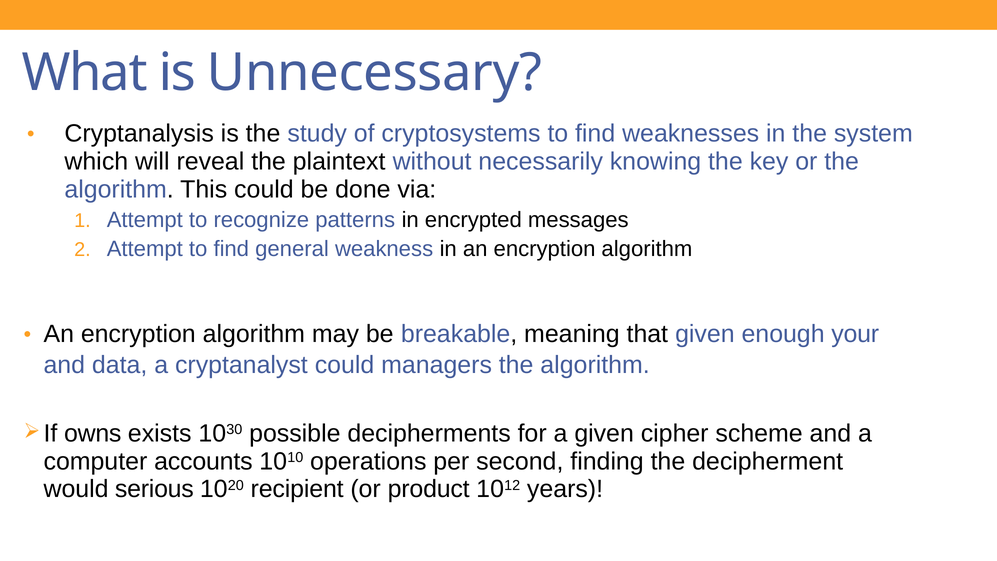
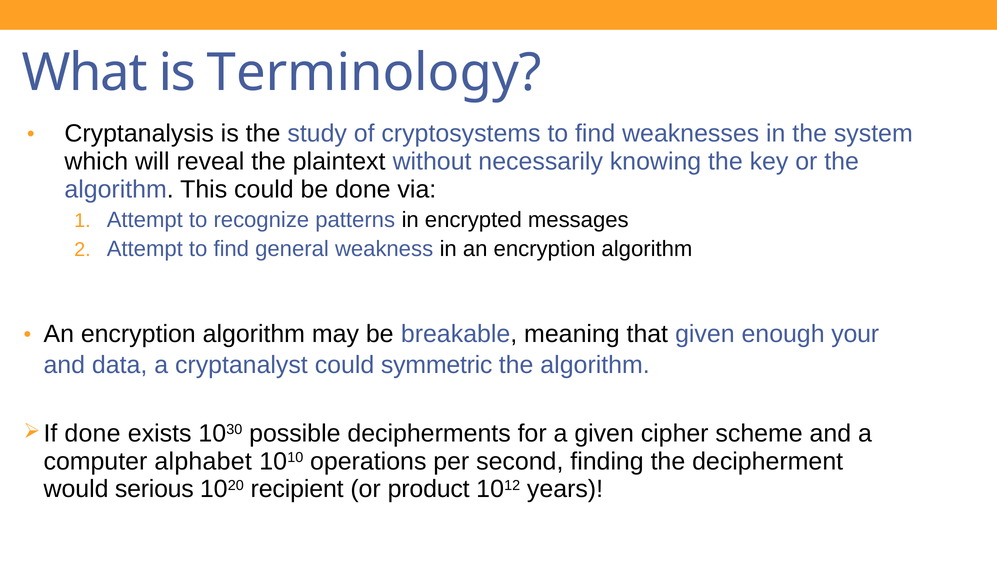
Unnecessary: Unnecessary -> Terminology
managers: managers -> symmetric
owns at (93, 433): owns -> done
accounts: accounts -> alphabet
